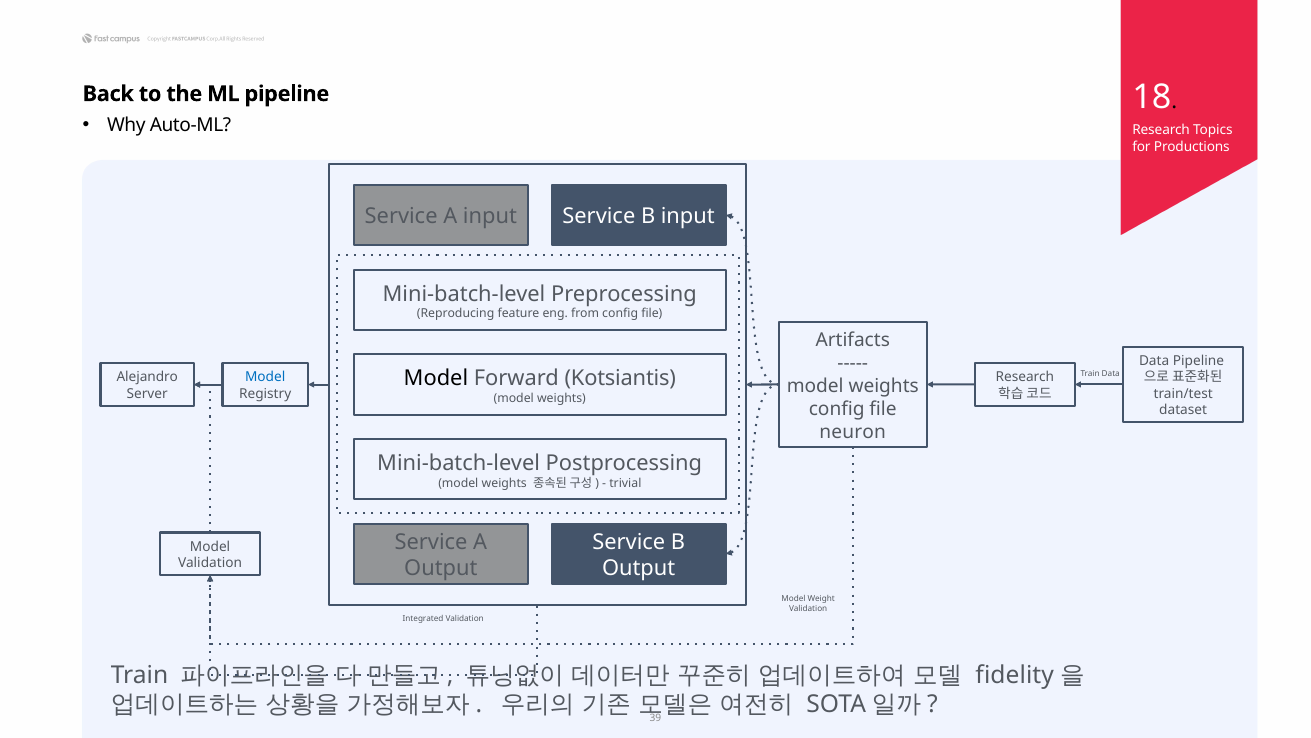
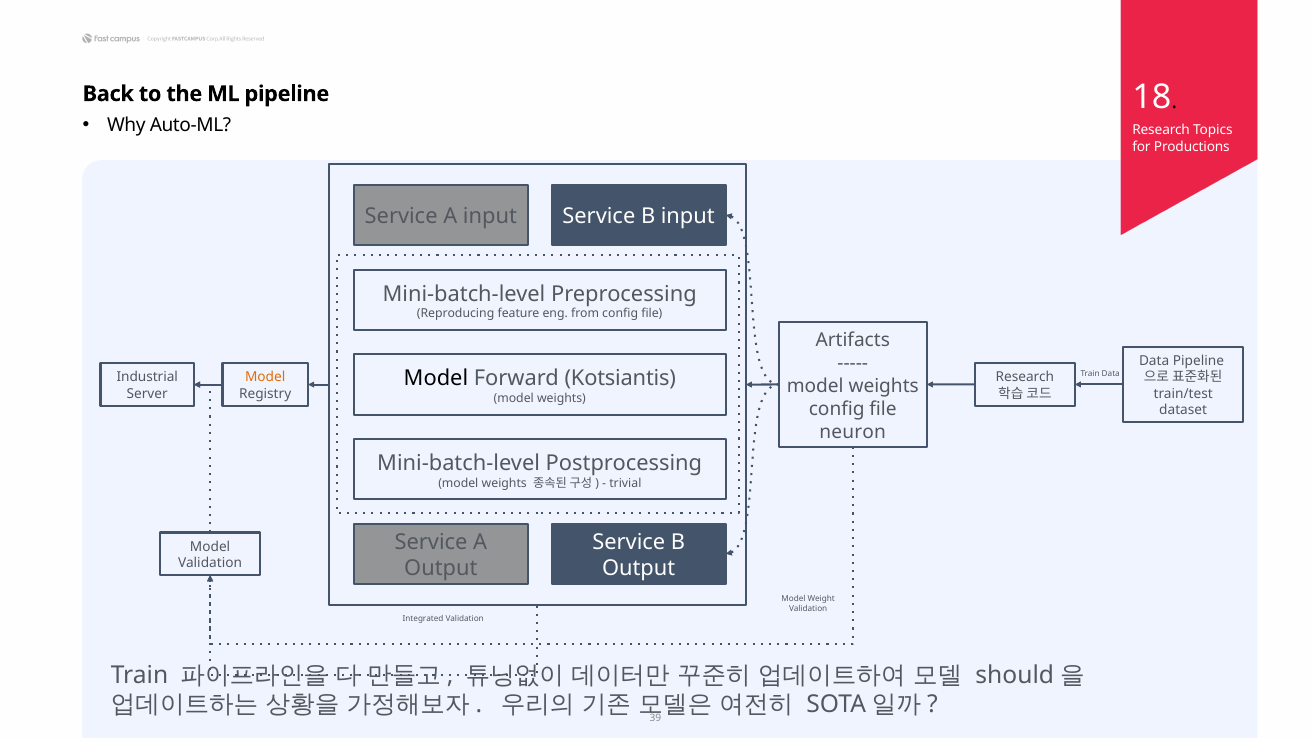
Alejandro: Alejandro -> Industrial
Model at (265, 377) colour: blue -> orange
fidelity: fidelity -> should
